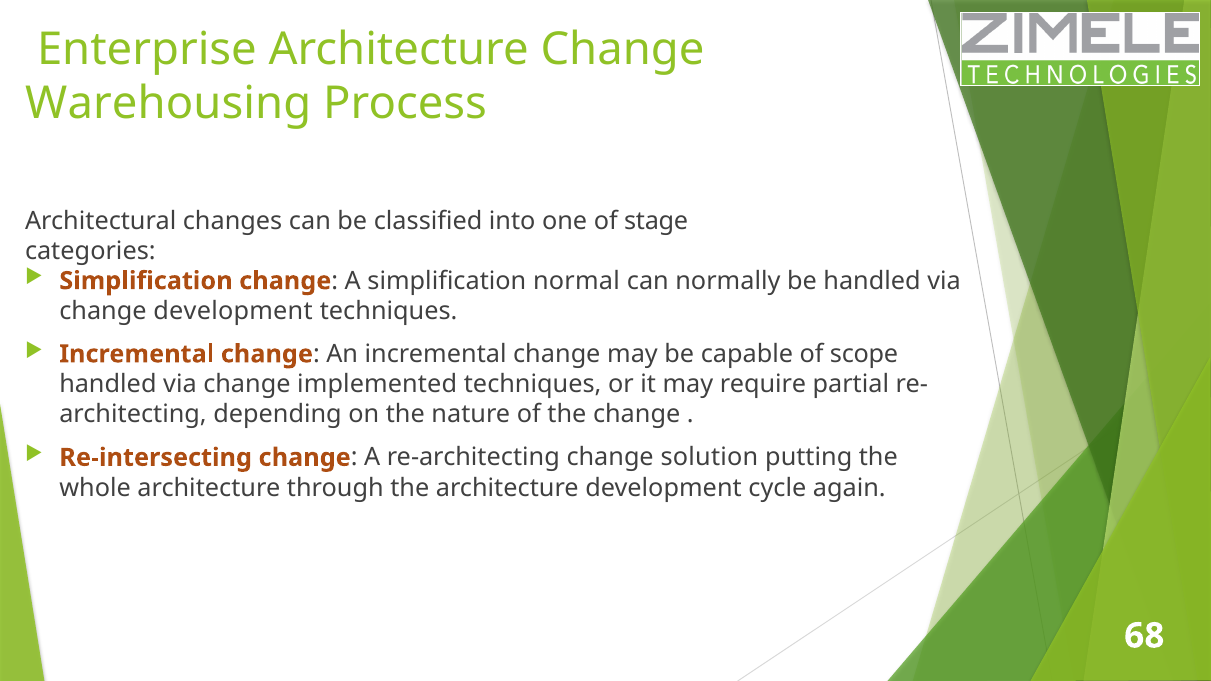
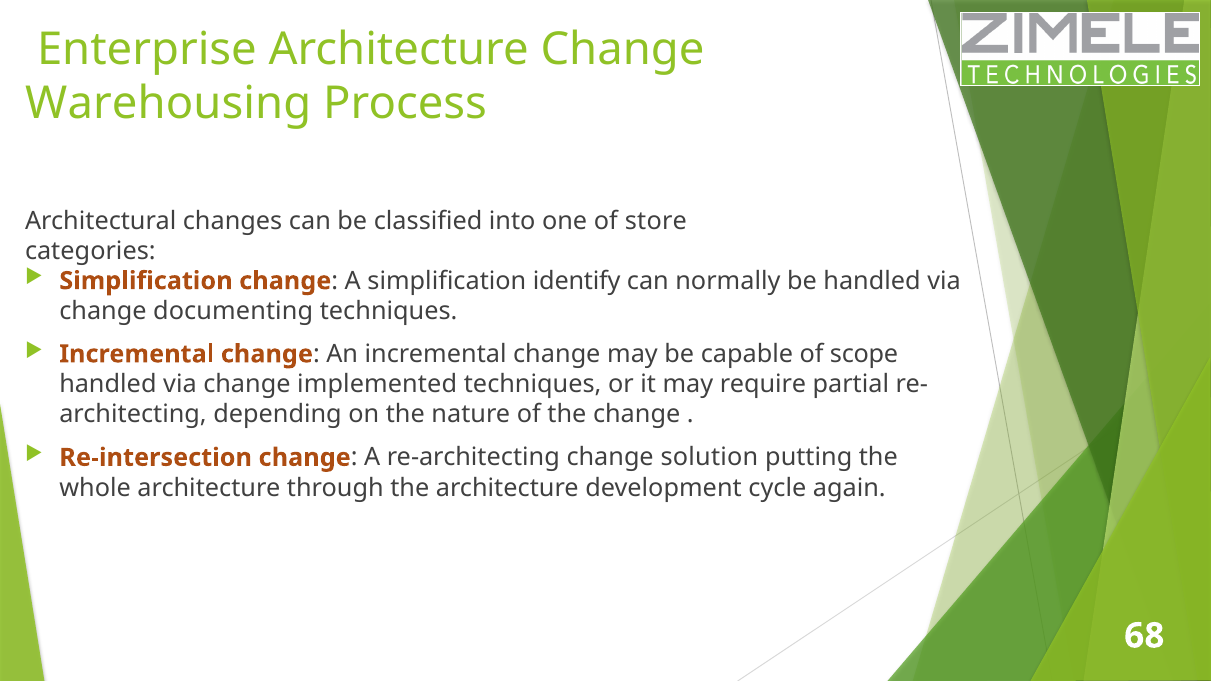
stage: stage -> store
normal: normal -> identify
change development: development -> documenting
Re-intersecting: Re-intersecting -> Re-intersection
